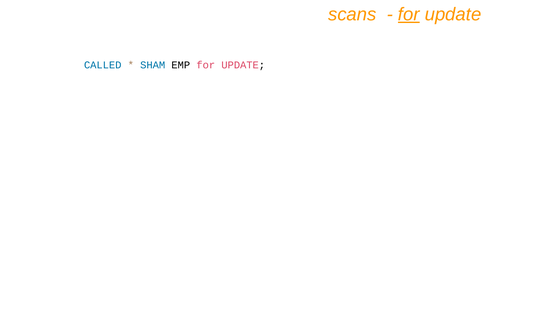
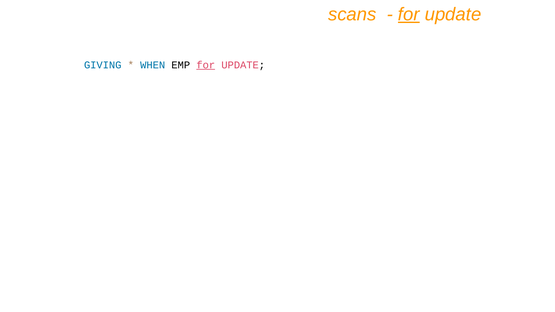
CALLED: CALLED -> GIVING
SHAM: SHAM -> WHEN
for at (206, 65) underline: none -> present
